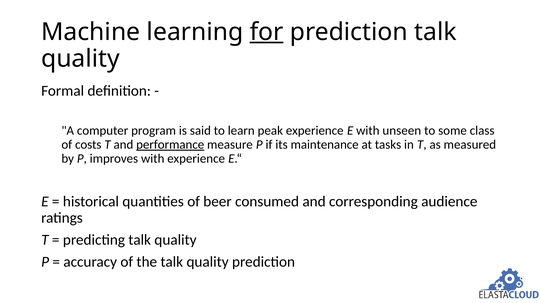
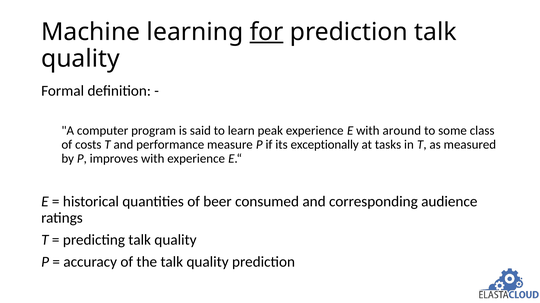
unseen: unseen -> around
performance underline: present -> none
maintenance: maintenance -> exceptionally
